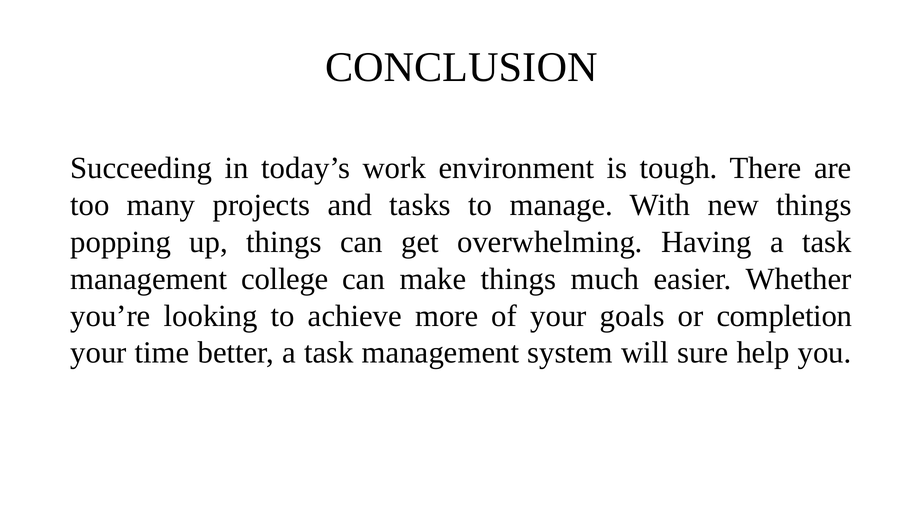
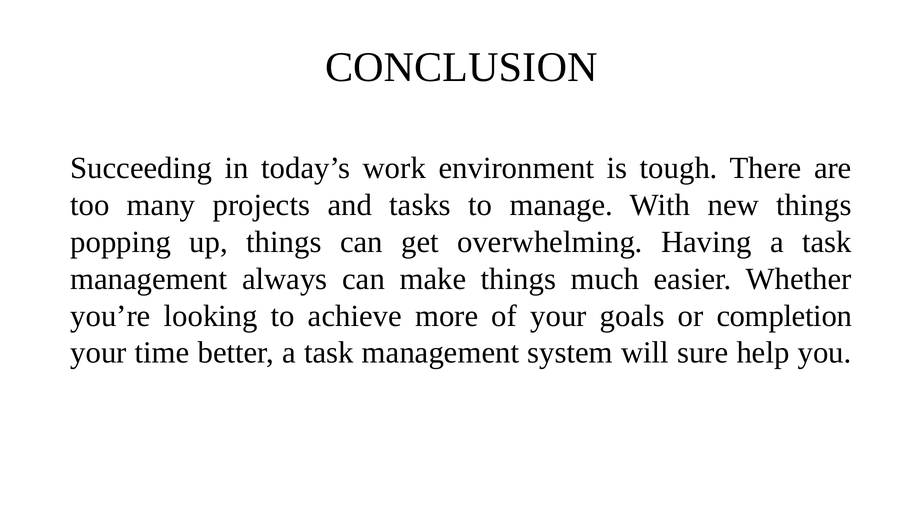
college: college -> always
